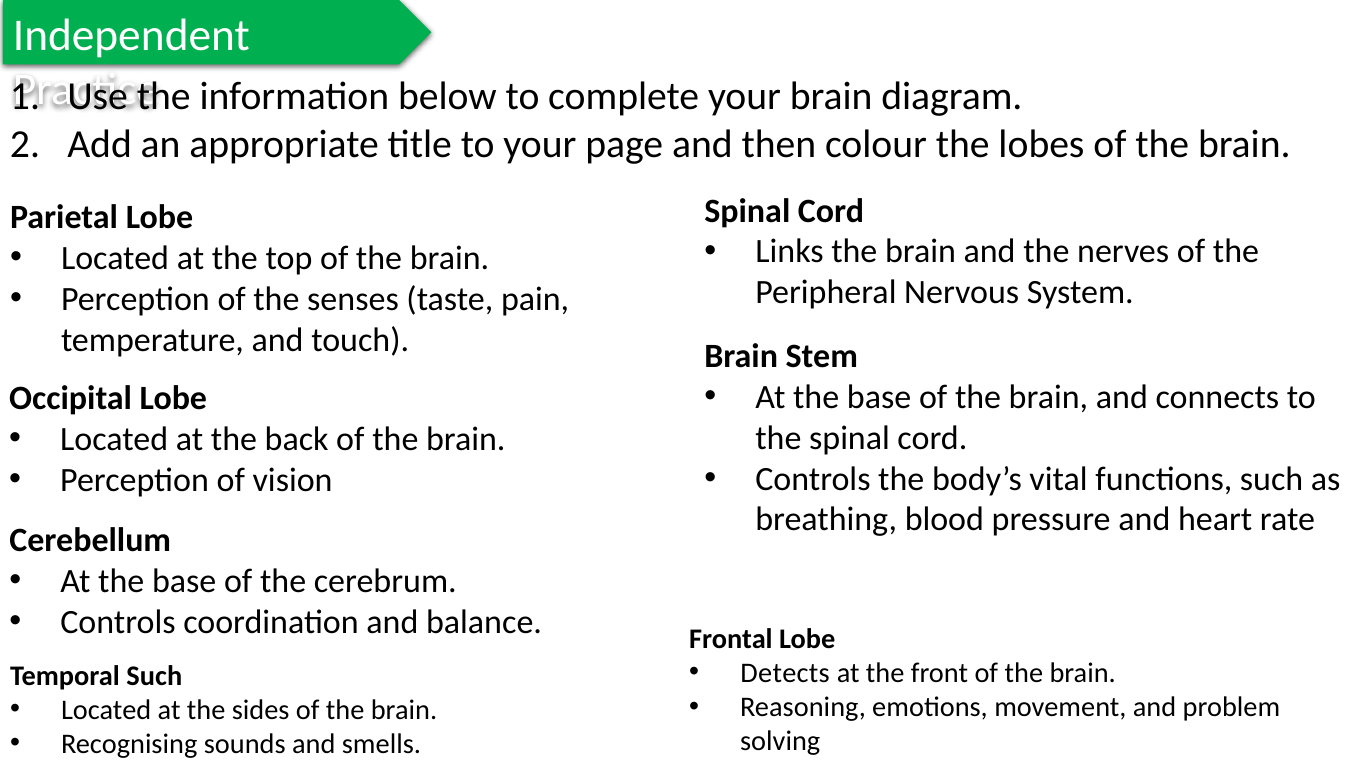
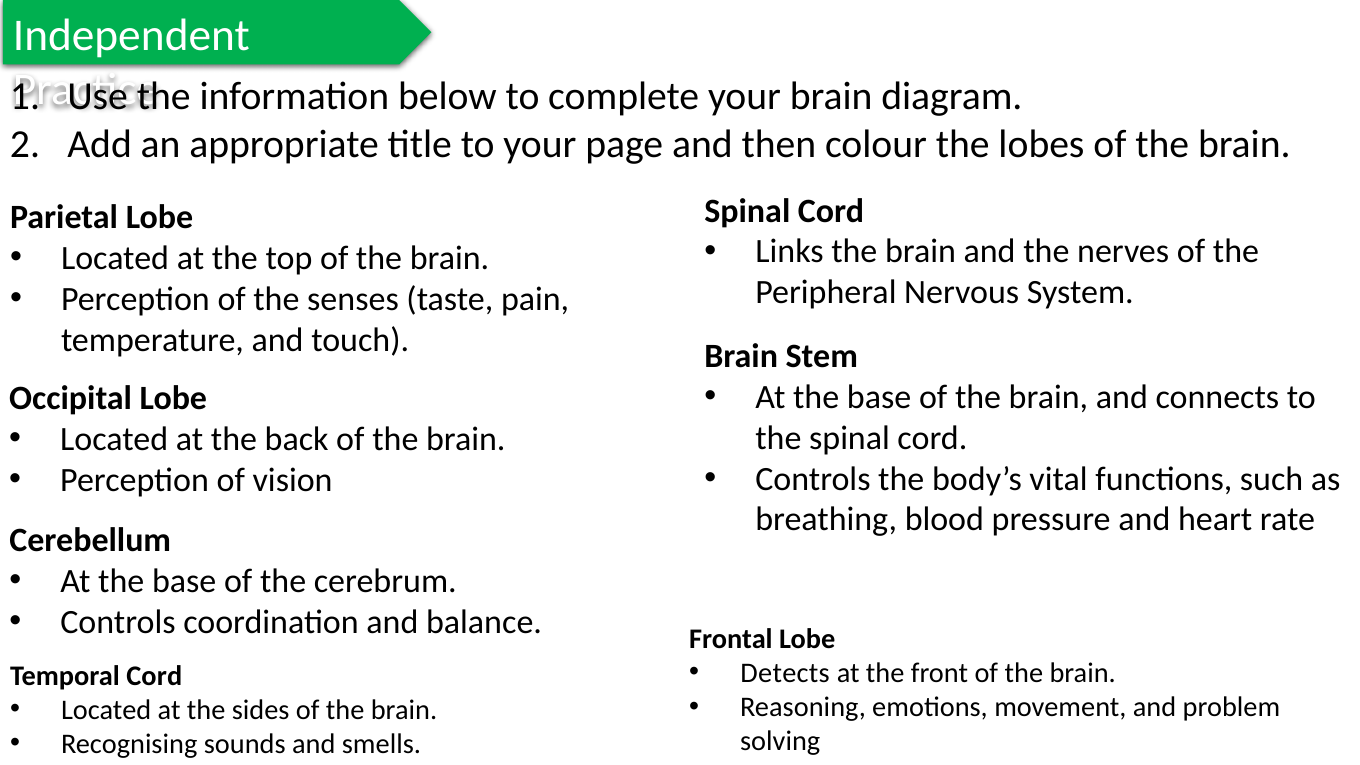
Temporal Such: Such -> Cord
